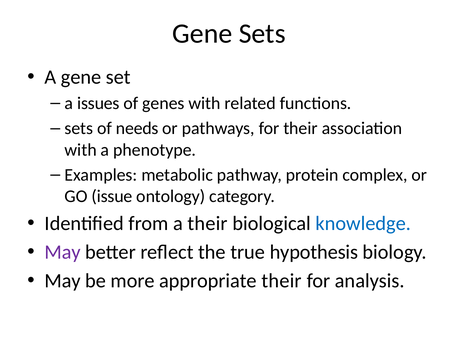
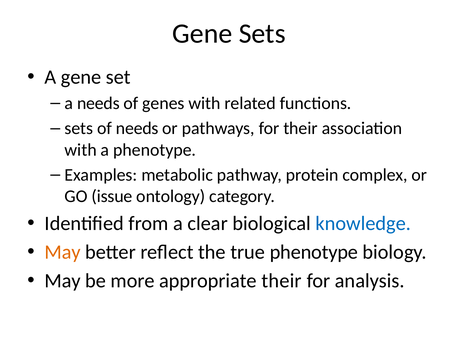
a issues: issues -> needs
a their: their -> clear
May at (63, 252) colour: purple -> orange
true hypothesis: hypothesis -> phenotype
